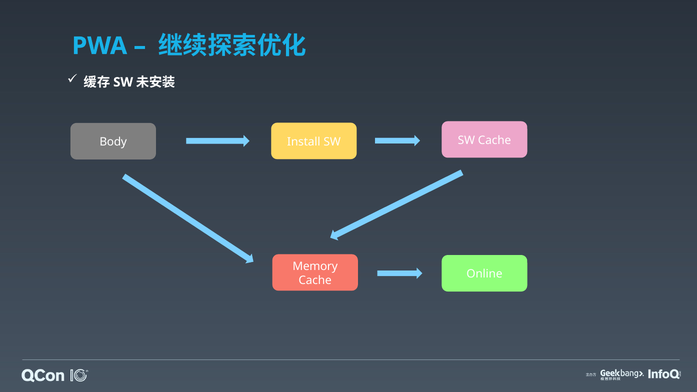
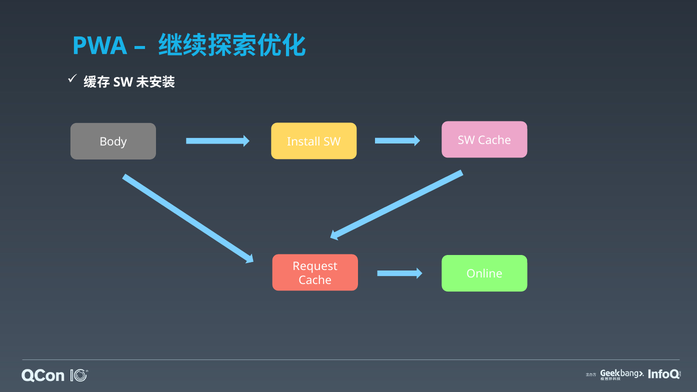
Memory: Memory -> Request
